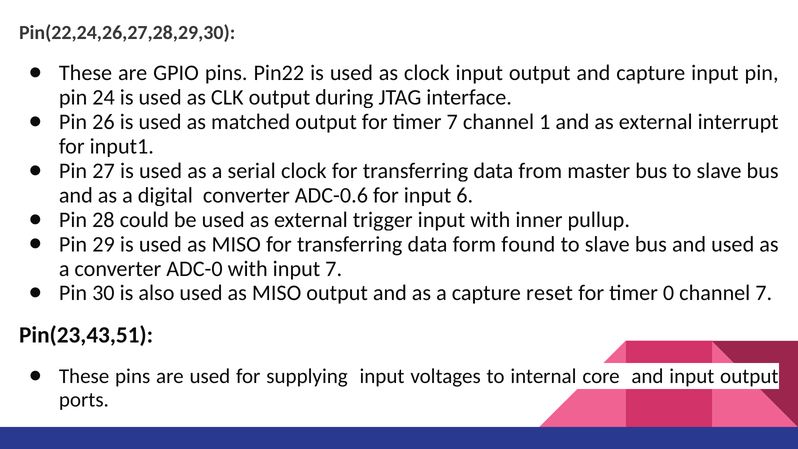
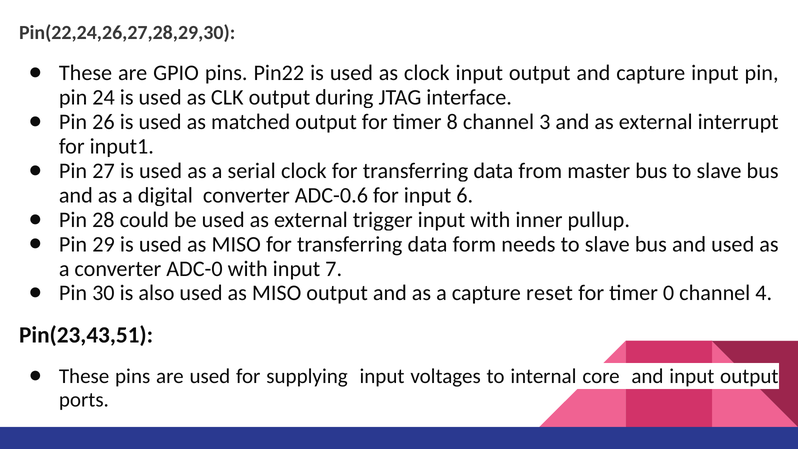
timer 7: 7 -> 8
1: 1 -> 3
found: found -> needs
channel 7: 7 -> 4
